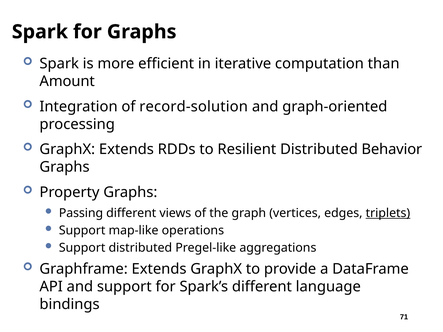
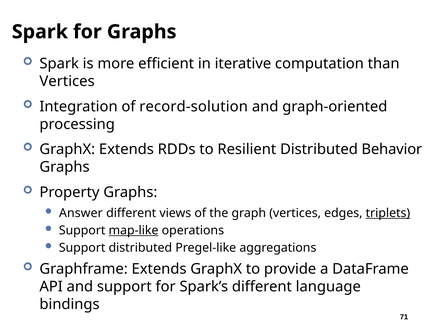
Amount at (67, 82): Amount -> Vertices
Passing: Passing -> Answer
map-like underline: none -> present
